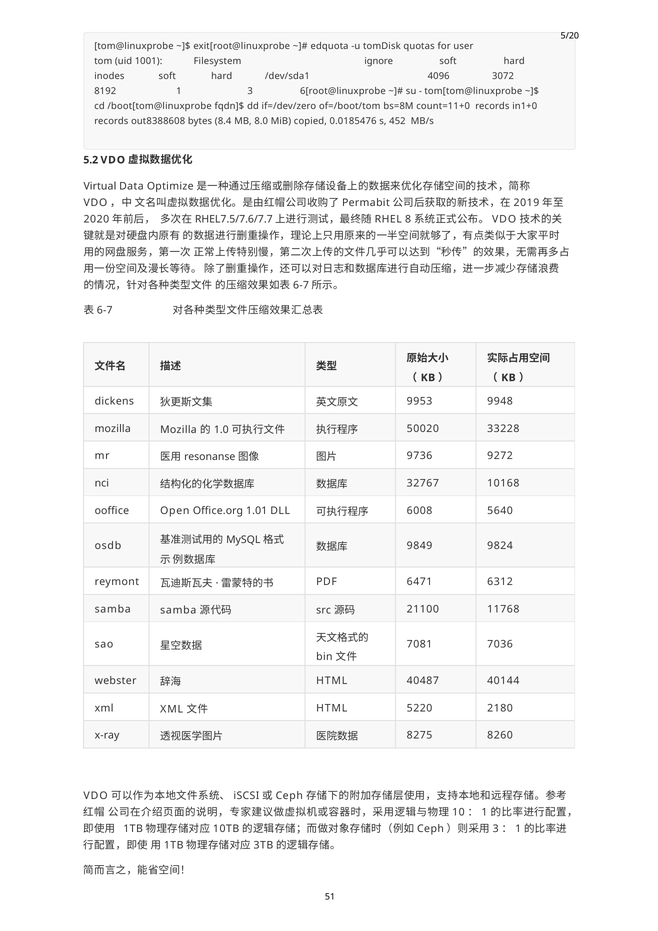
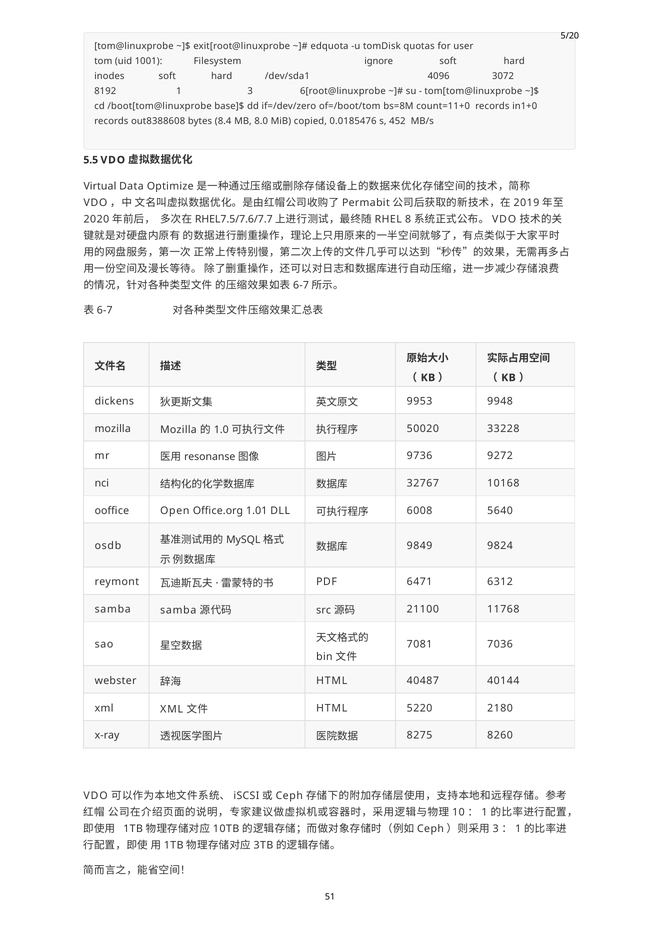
fqdn]$: fqdn]$ -> base]$
5.2: 5.2 -> 5.5
